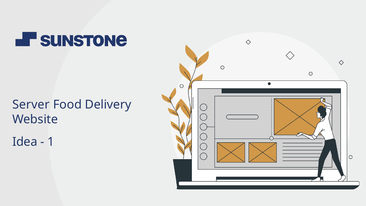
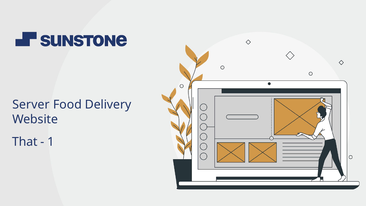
Idea: Idea -> That
